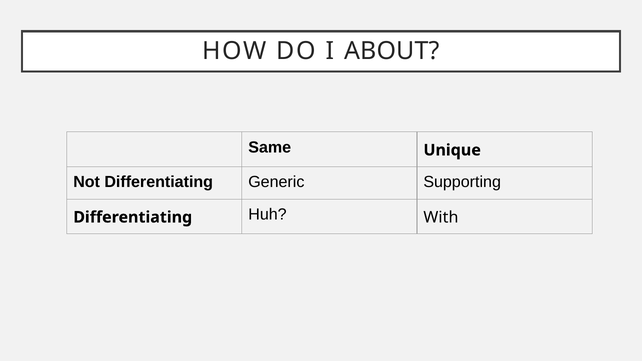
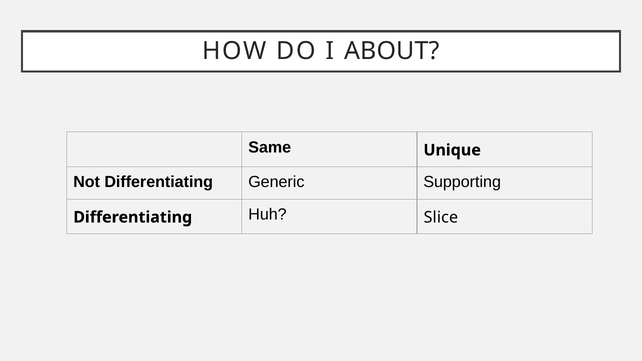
With: With -> Slice
